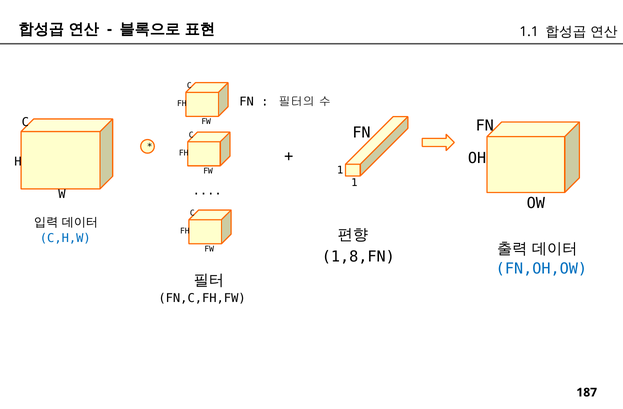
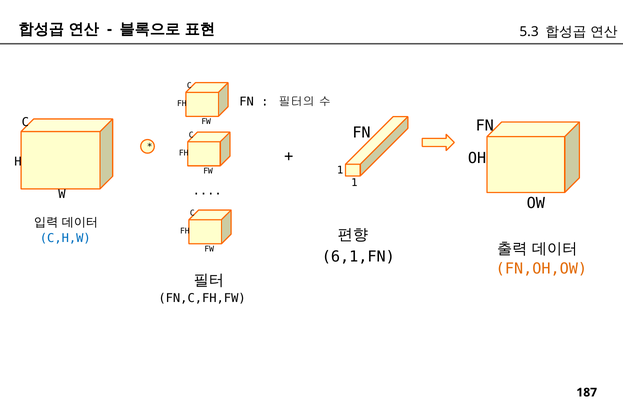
1.1: 1.1 -> 5.3
1,8,FN: 1,8,FN -> 6,1,FN
FN,OH,OW colour: blue -> orange
